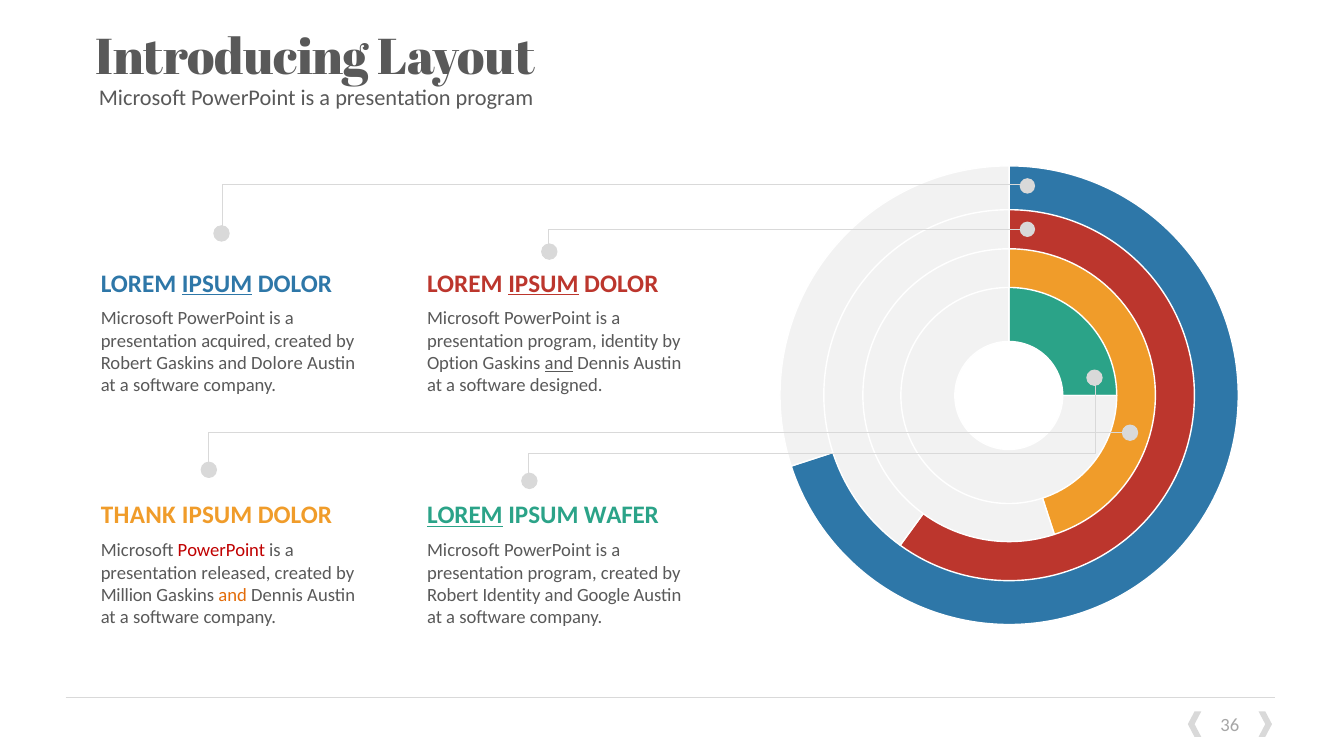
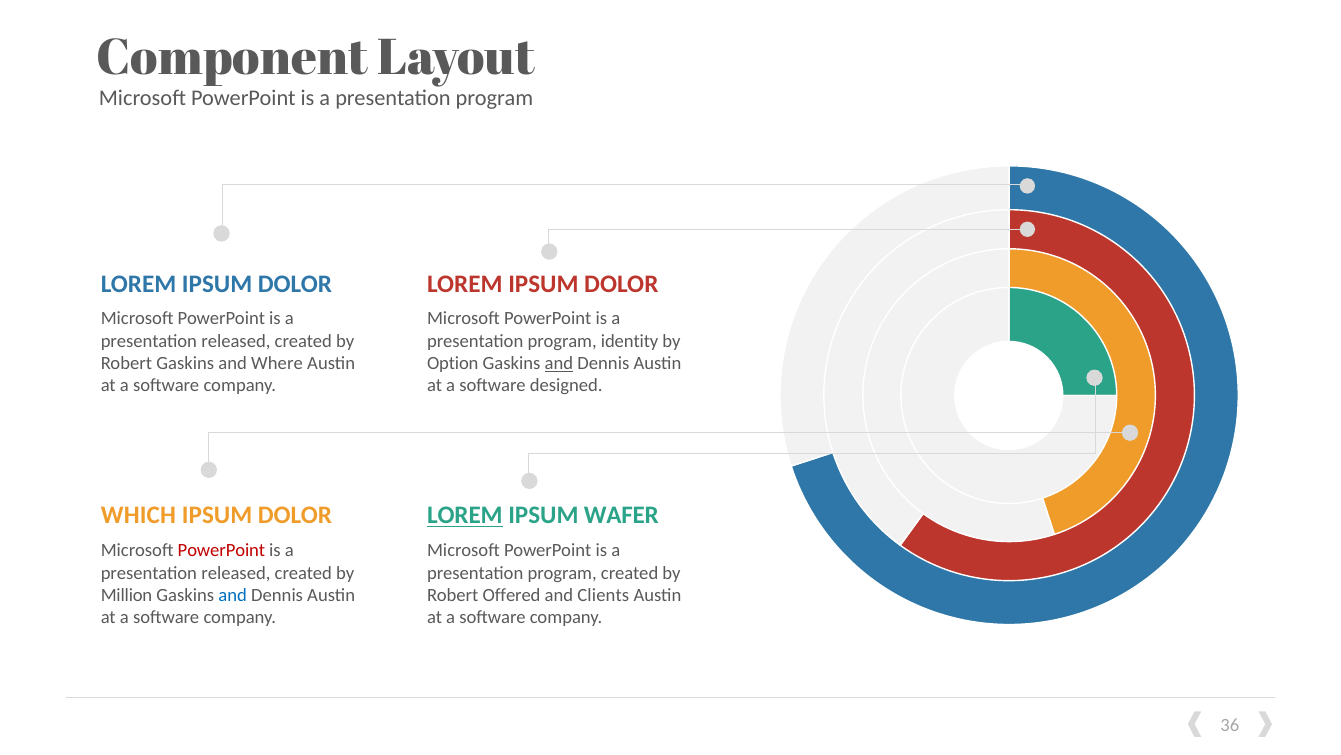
Introducing: Introducing -> Component
IPSUM at (217, 283) underline: present -> none
IPSUM at (543, 283) underline: present -> none
acquired at (236, 341): acquired -> released
Dolore: Dolore -> Where
THANK: THANK -> WHICH
and at (233, 595) colour: orange -> blue
Robert Identity: Identity -> Offered
Google: Google -> Clients
